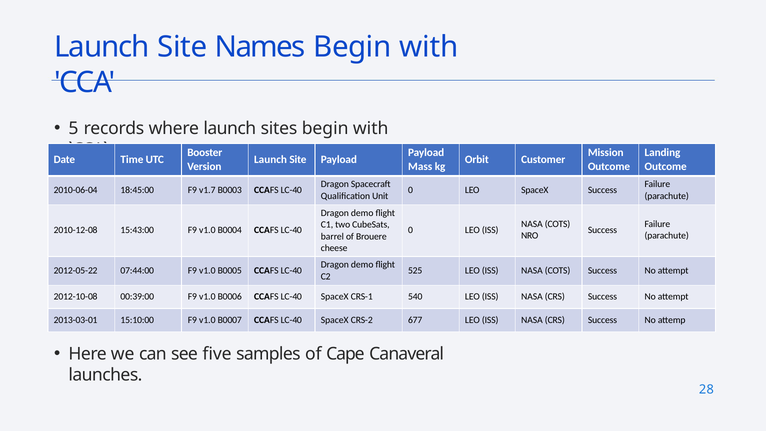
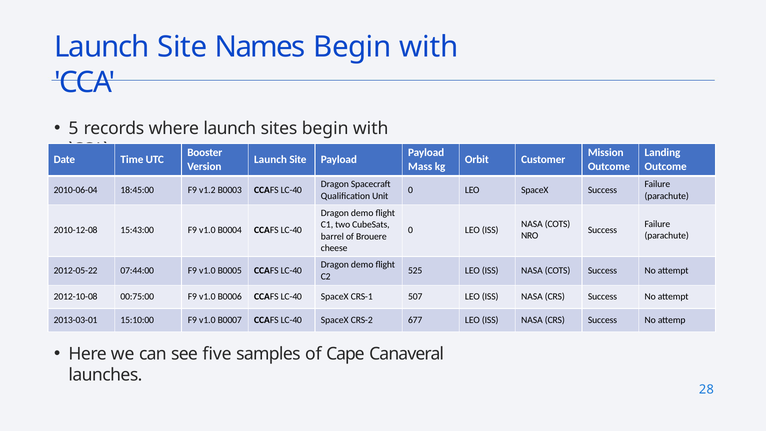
v1.7: v1.7 -> v1.2
00:39:00: 00:39:00 -> 00:75:00
540: 540 -> 507
